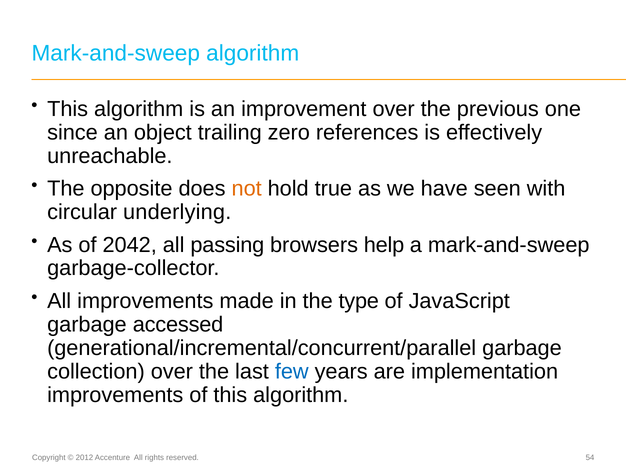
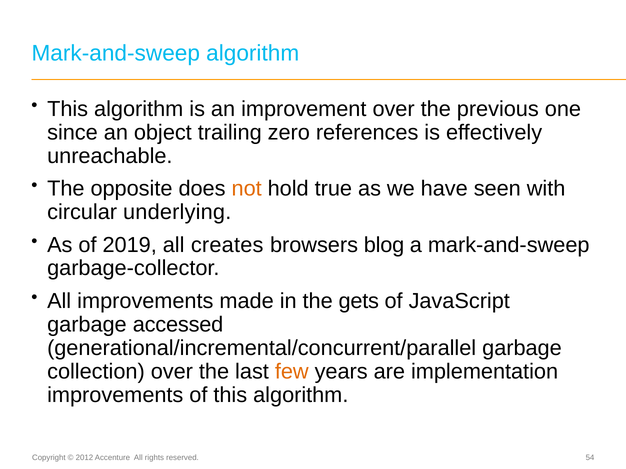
2042: 2042 -> 2019
passing: passing -> creates
help: help -> blog
type: type -> gets
few colour: blue -> orange
